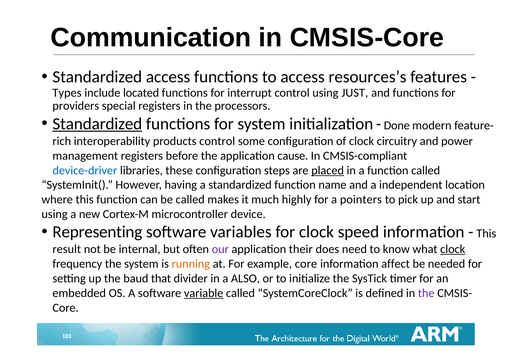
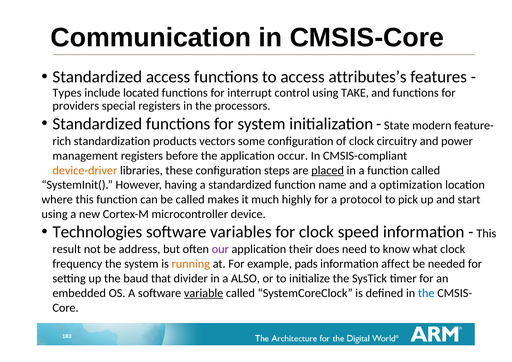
resources’s: resources’s -> attributes’s
JUST: JUST -> TAKE
Standardized at (97, 124) underline: present -> none
Done: Done -> State
interoperability: interoperability -> standardization
products control: control -> vectors
cause: cause -> occur
device-driver colour: blue -> orange
independent: independent -> optimization
pointers: pointers -> protocol
Representing: Representing -> Technologies
internal: internal -> address
clock at (453, 249) underline: present -> none
example core: core -> pads
the at (426, 293) colour: purple -> blue
